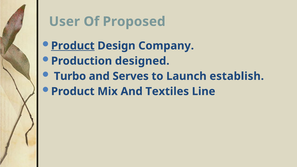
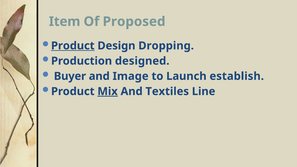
User: User -> Item
Company: Company -> Dropping
Turbo: Turbo -> Buyer
Serves: Serves -> Image
Mix underline: none -> present
